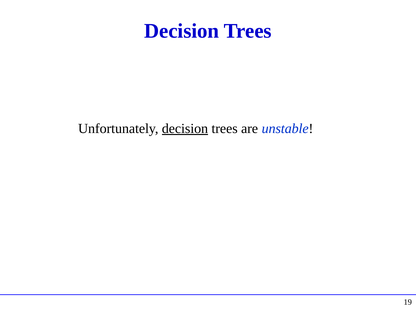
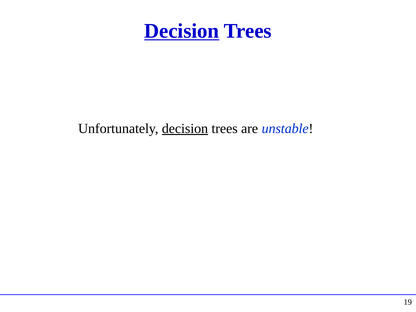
Decision at (182, 31) underline: none -> present
